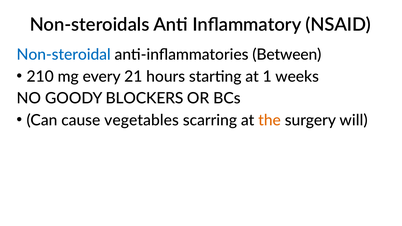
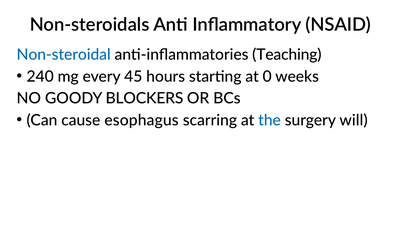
Between: Between -> Teaching
210: 210 -> 240
21: 21 -> 45
1: 1 -> 0
vegetables: vegetables -> esophagus
the colour: orange -> blue
